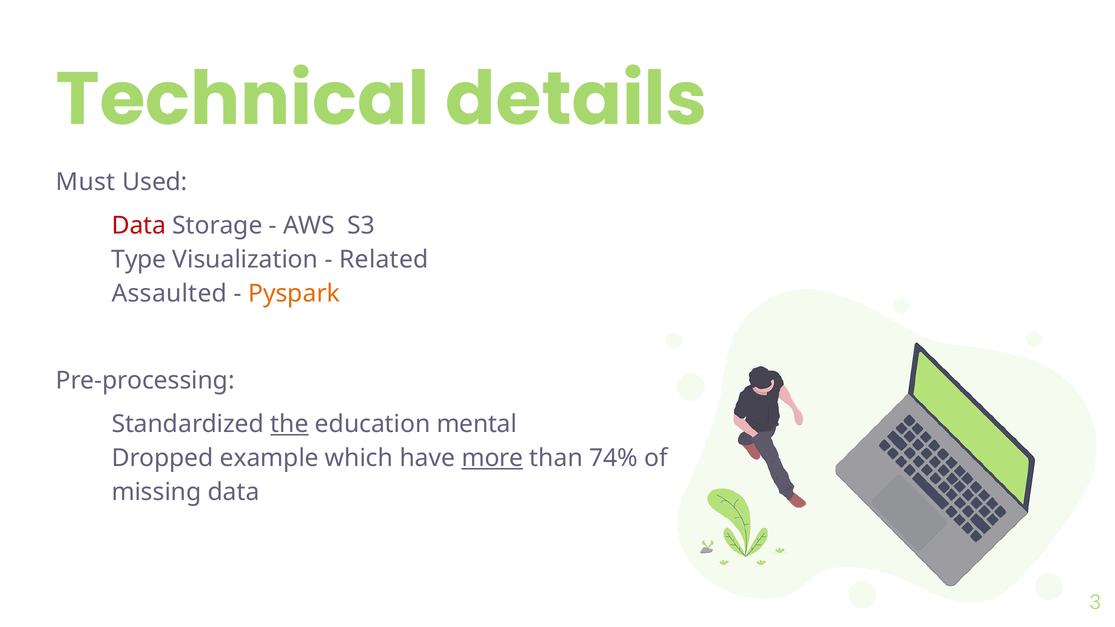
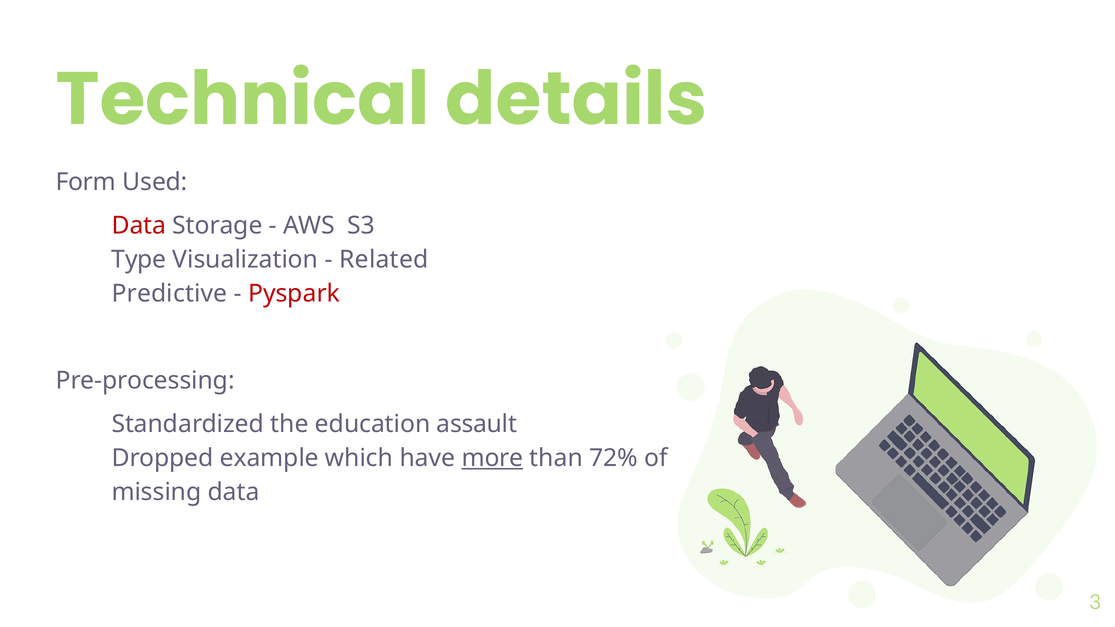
Must: Must -> Form
Assaulted: Assaulted -> Predictive
Pyspark colour: orange -> red
the underline: present -> none
mental: mental -> assault
74%: 74% -> 72%
